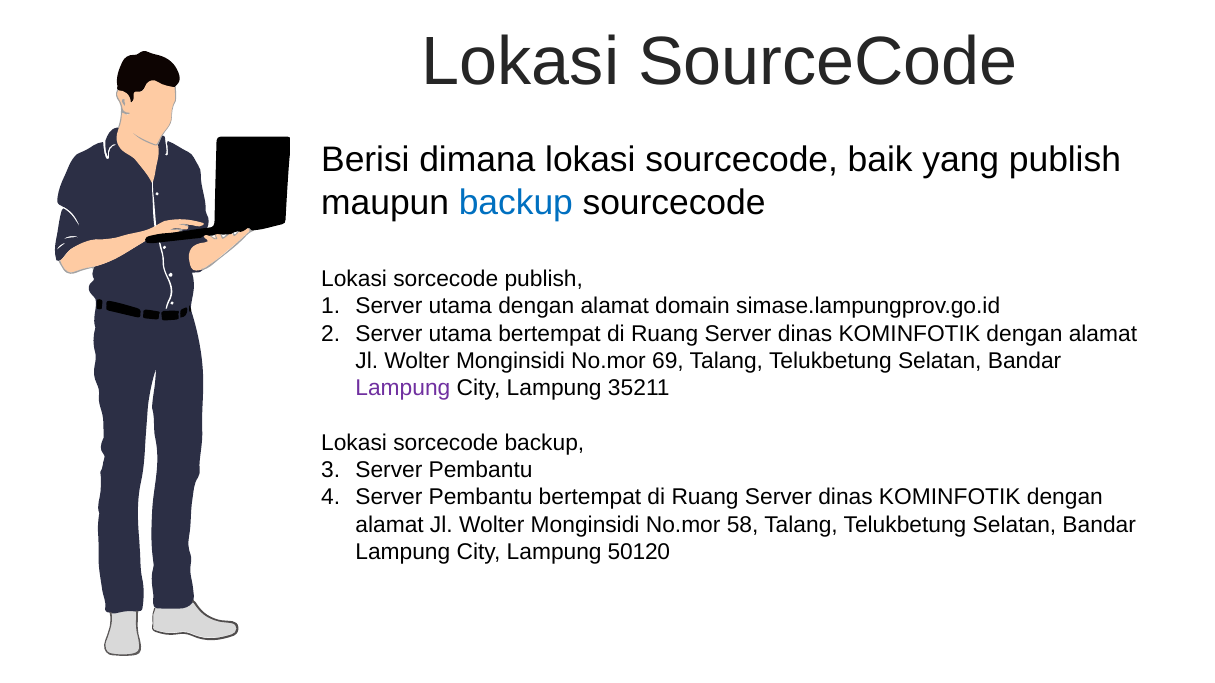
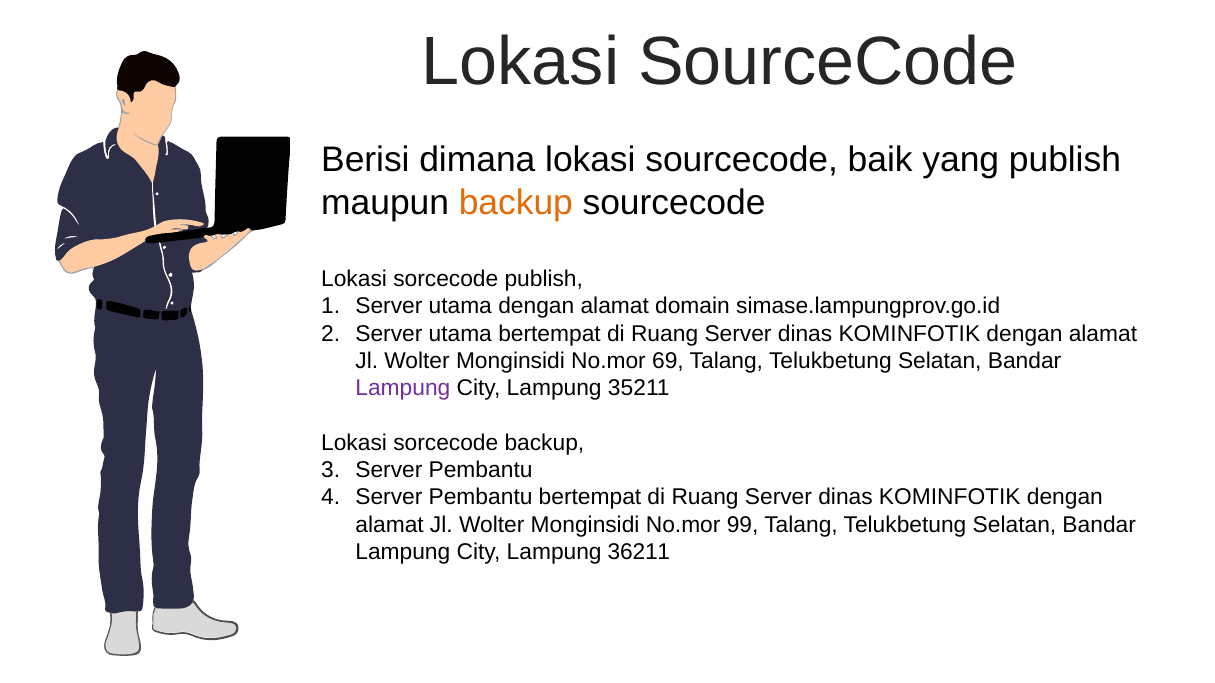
backup at (516, 202) colour: blue -> orange
58: 58 -> 99
50120: 50120 -> 36211
